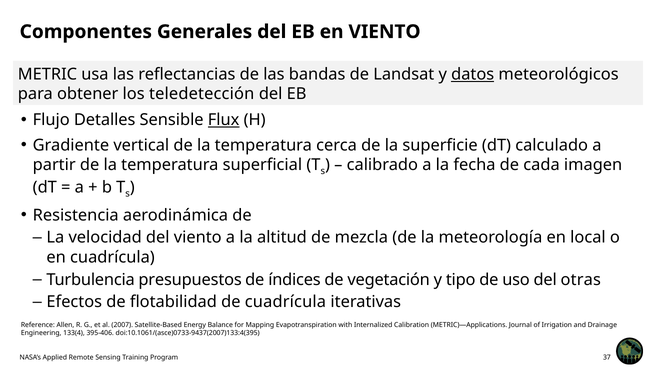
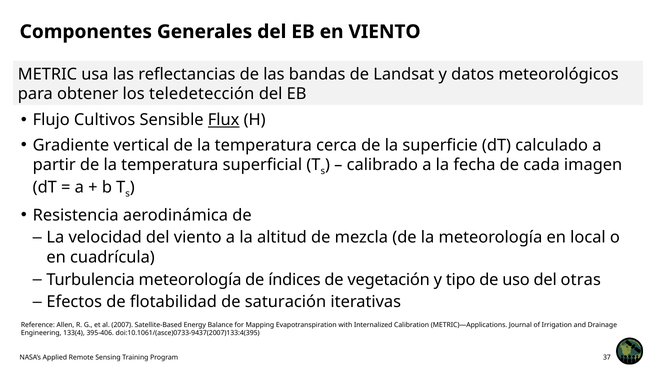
datos underline: present -> none
Detalles: Detalles -> Cultivos
Turbulencia presupuestos: presupuestos -> meteorología
de cuadrícula: cuadrícula -> saturación
